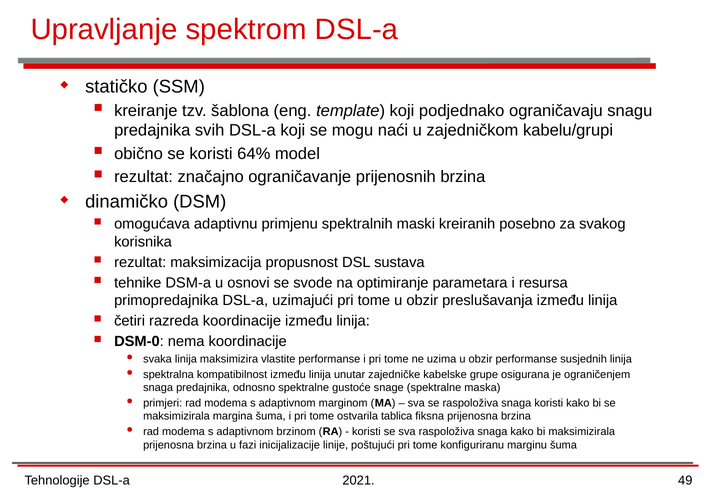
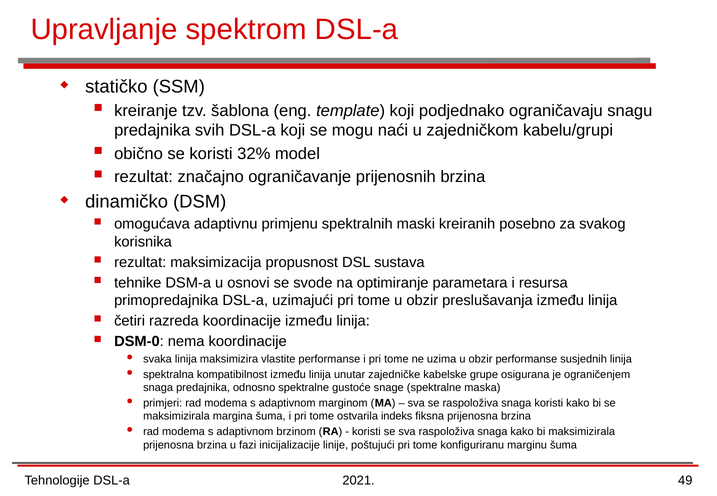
64%: 64% -> 32%
tablica: tablica -> indeks
